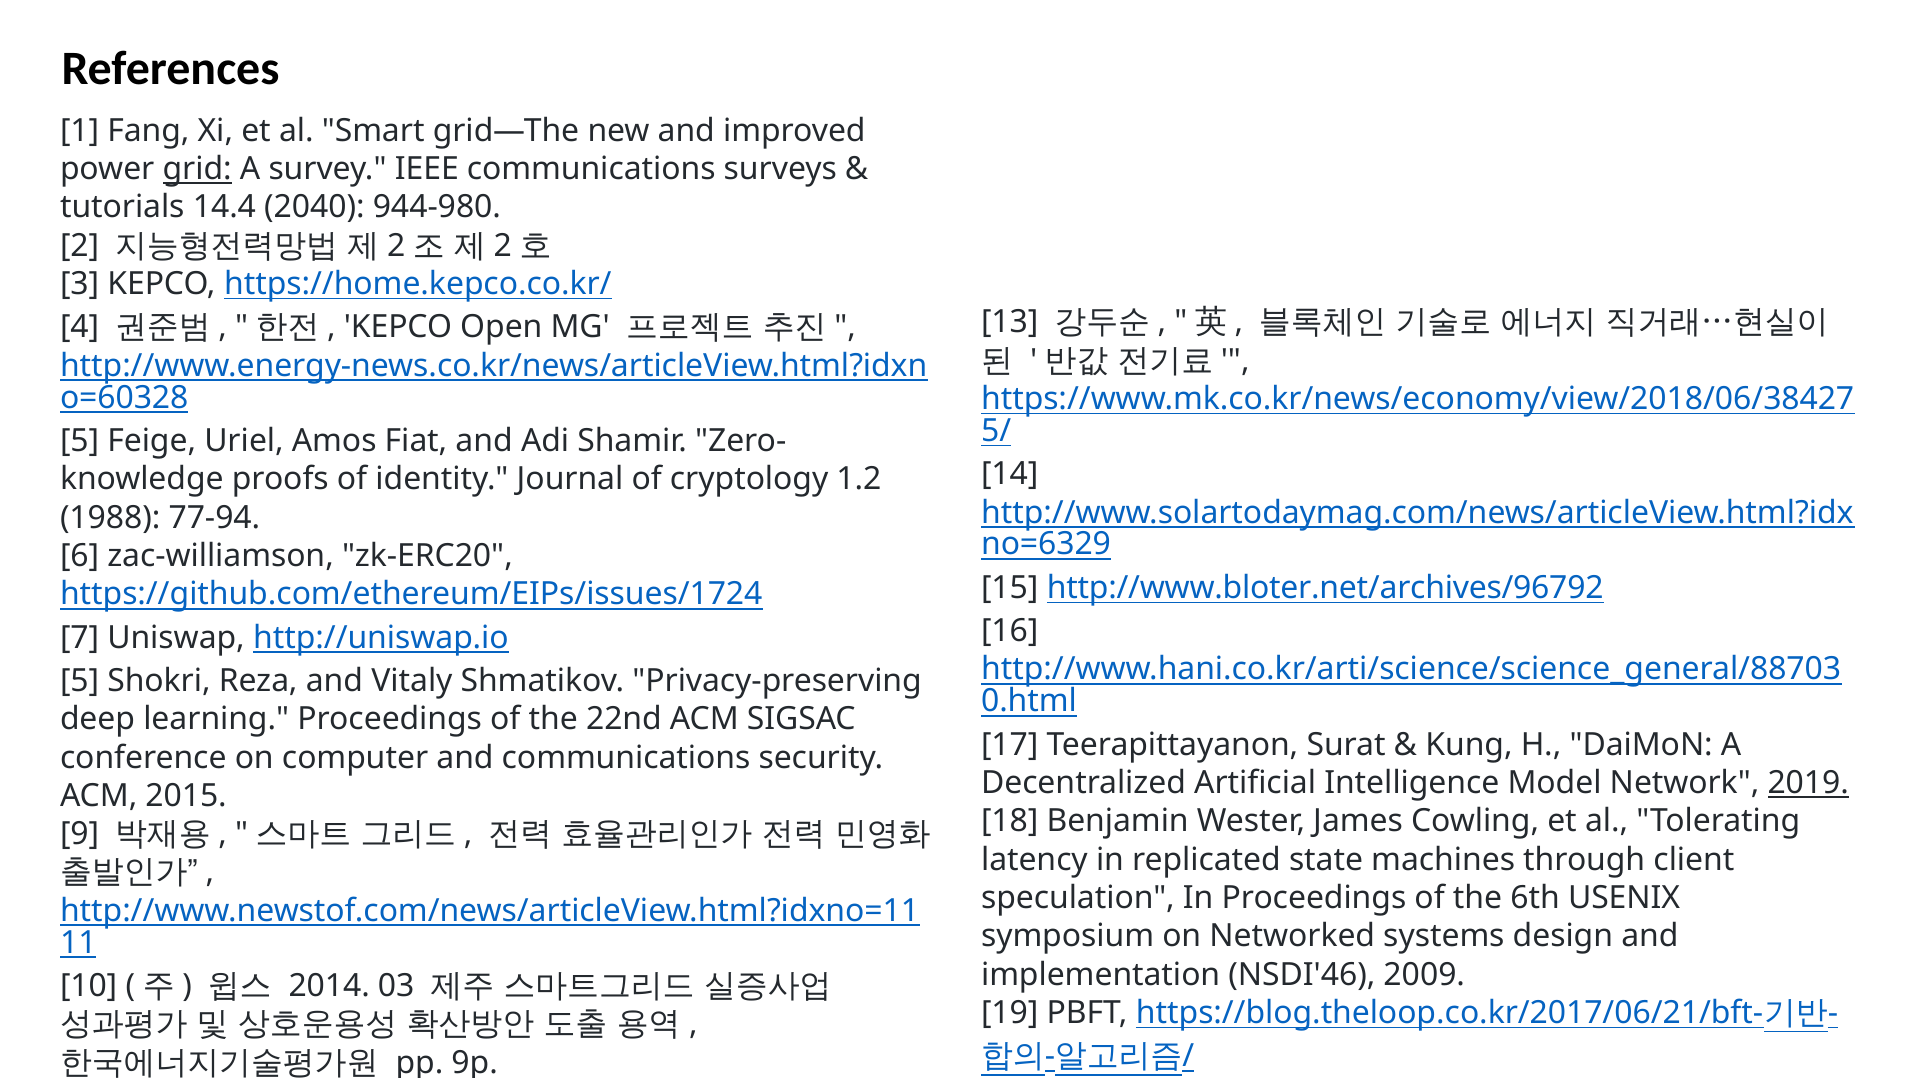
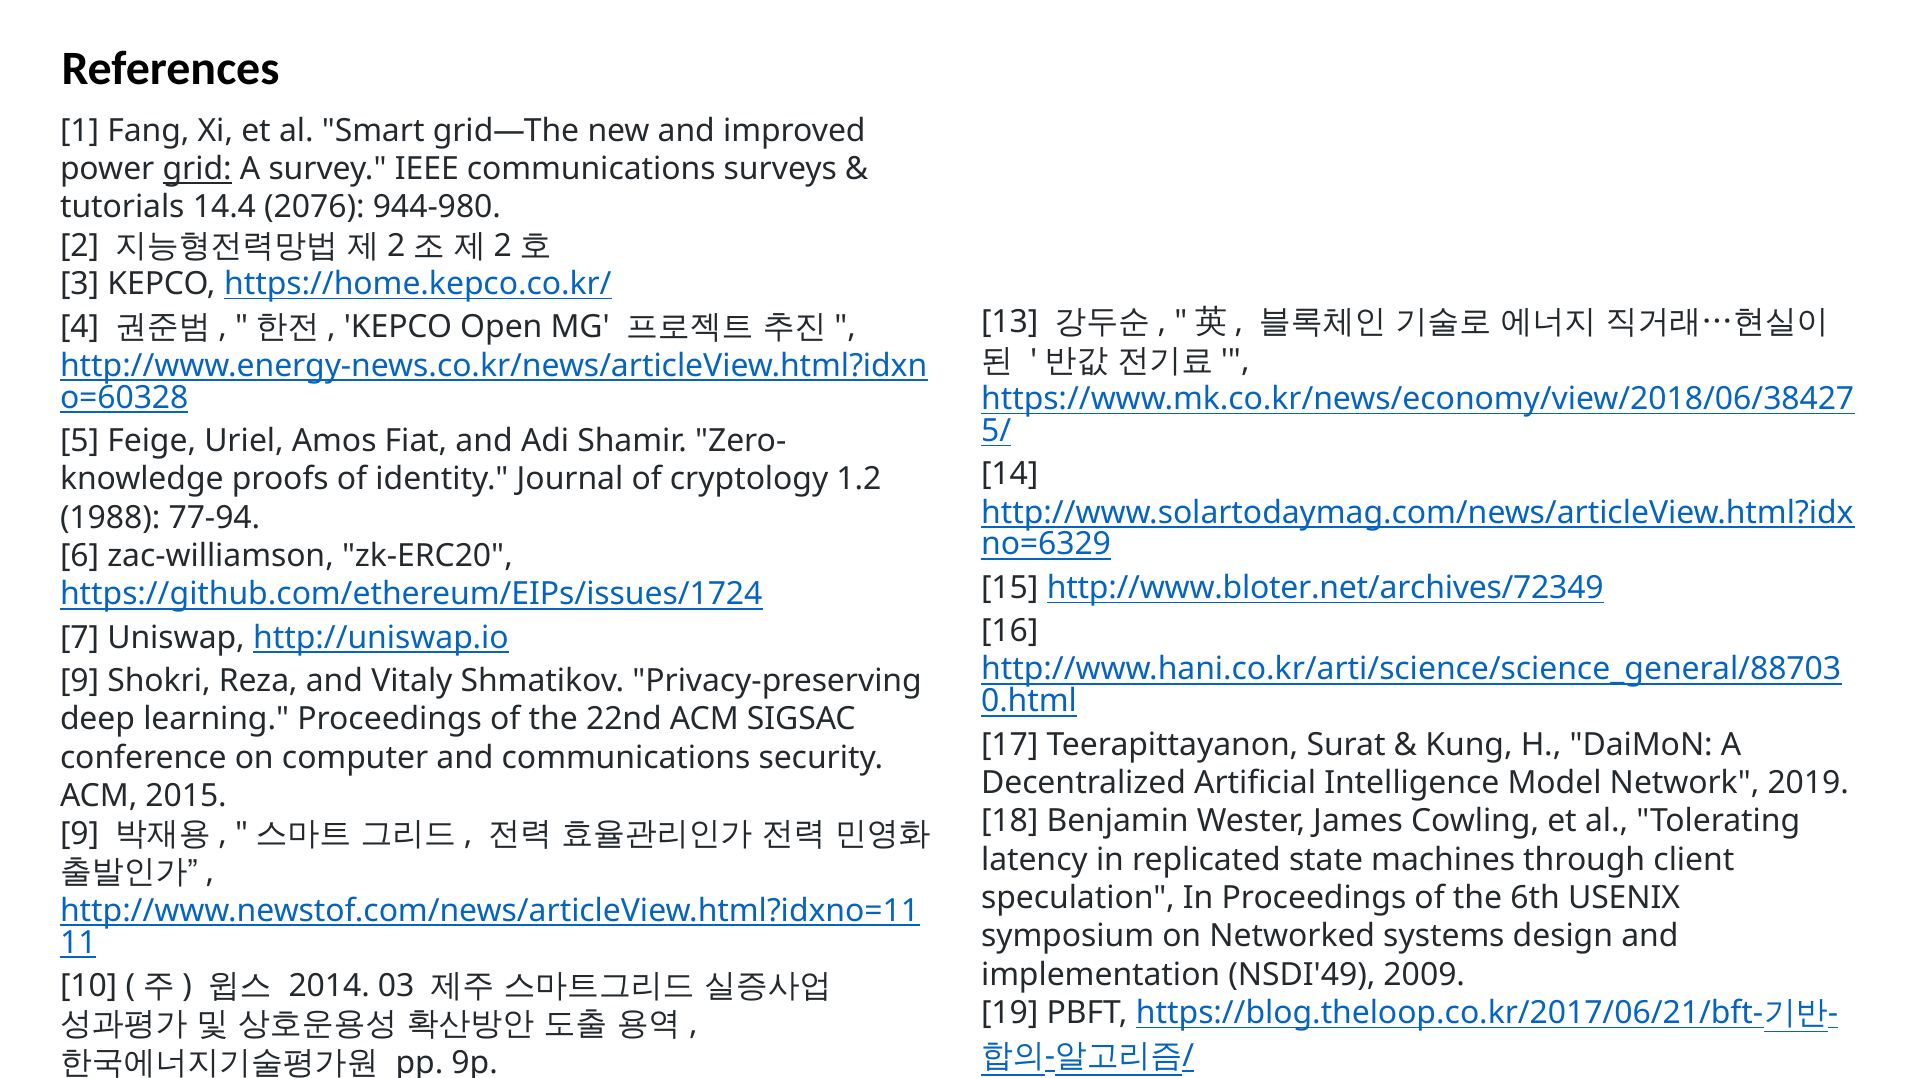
2040: 2040 -> 2076
http://www.bloter.net/archives/96792: http://www.bloter.net/archives/96792 -> http://www.bloter.net/archives/72349
5 at (80, 681): 5 -> 9
2019 underline: present -> none
NSDI'46: NSDI'46 -> NSDI'49
